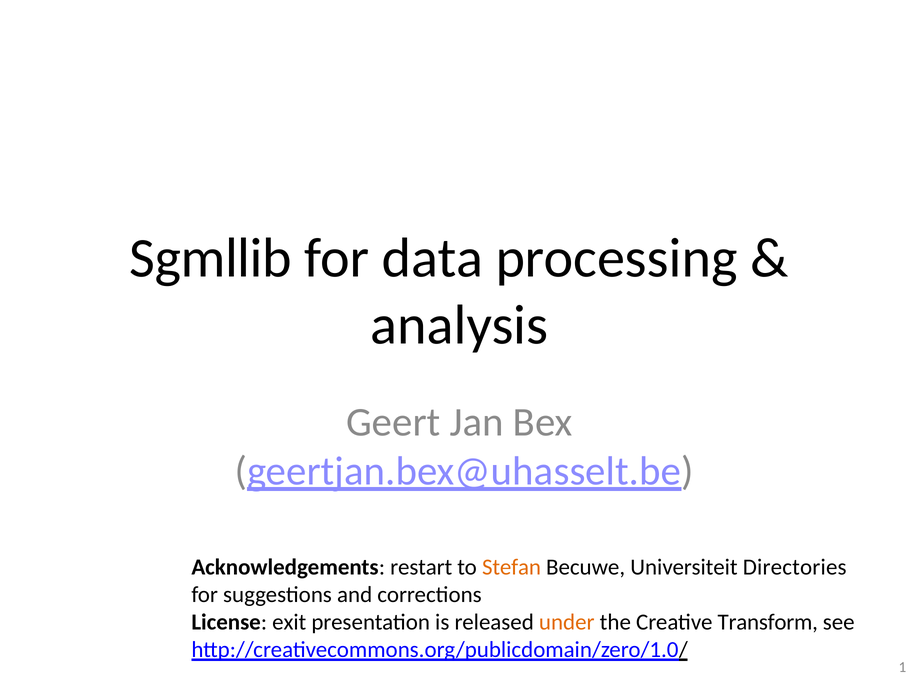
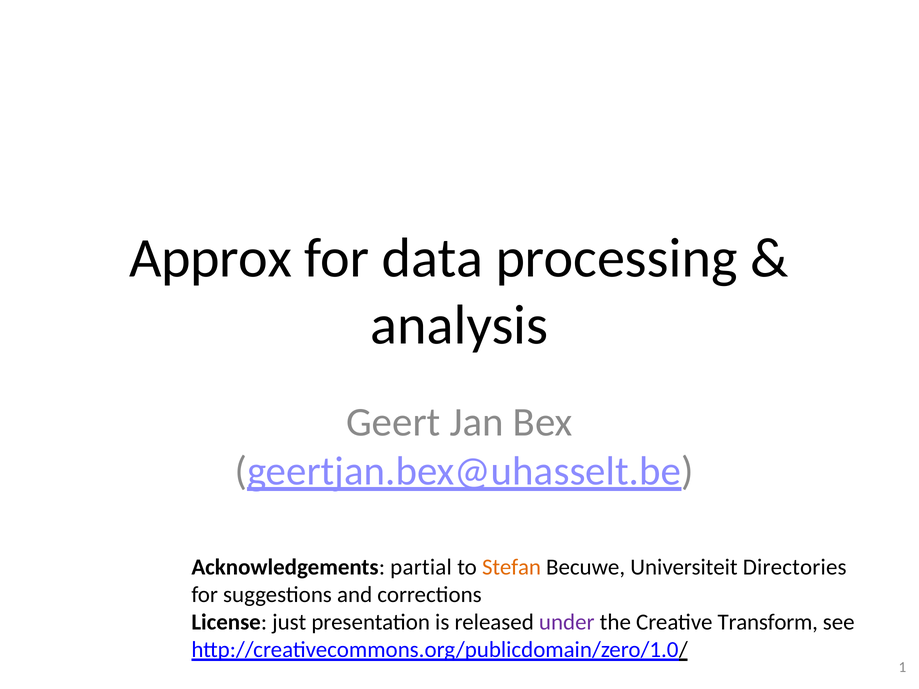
Sgmllib: Sgmllib -> Approx
restart: restart -> partial
exit: exit -> just
under colour: orange -> purple
